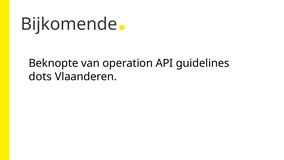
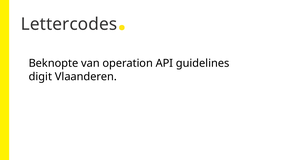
Bijkomende: Bijkomende -> Lettercodes
dots: dots -> digit
